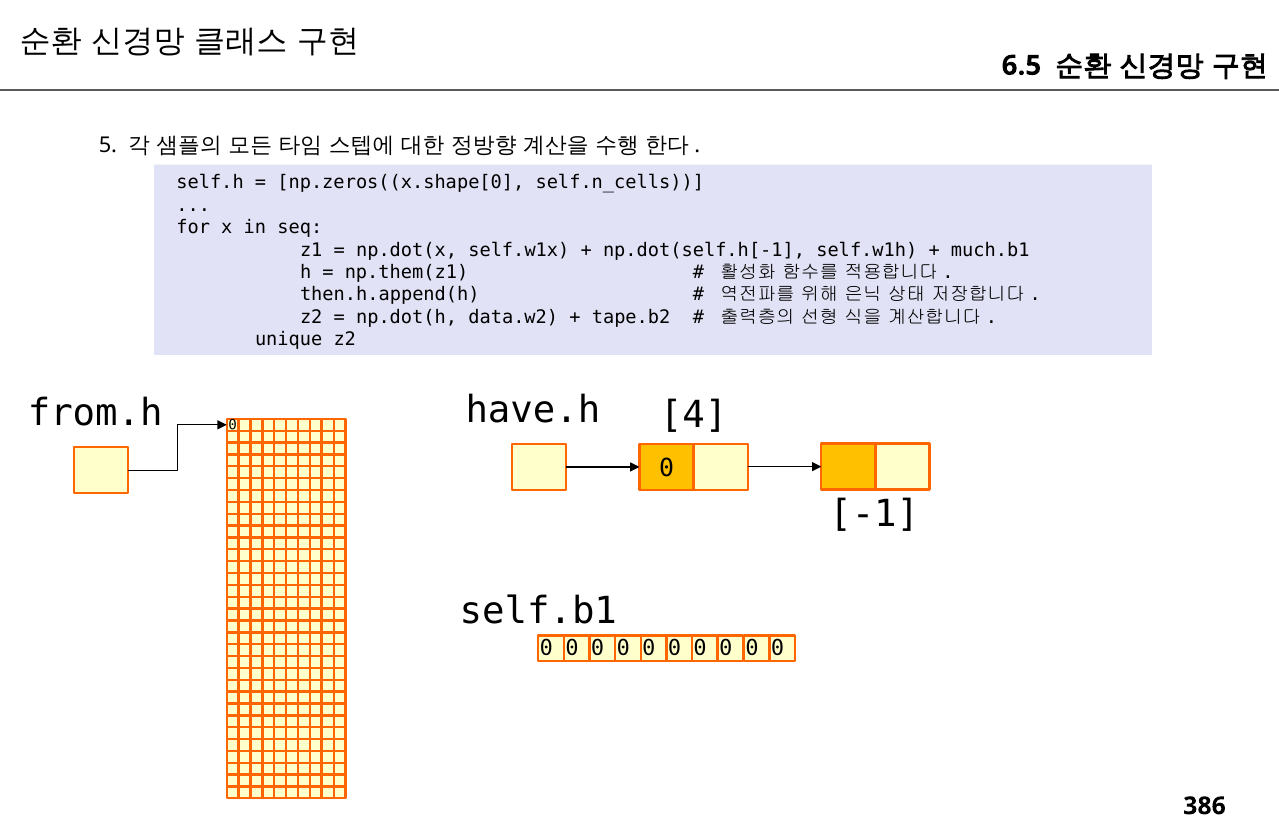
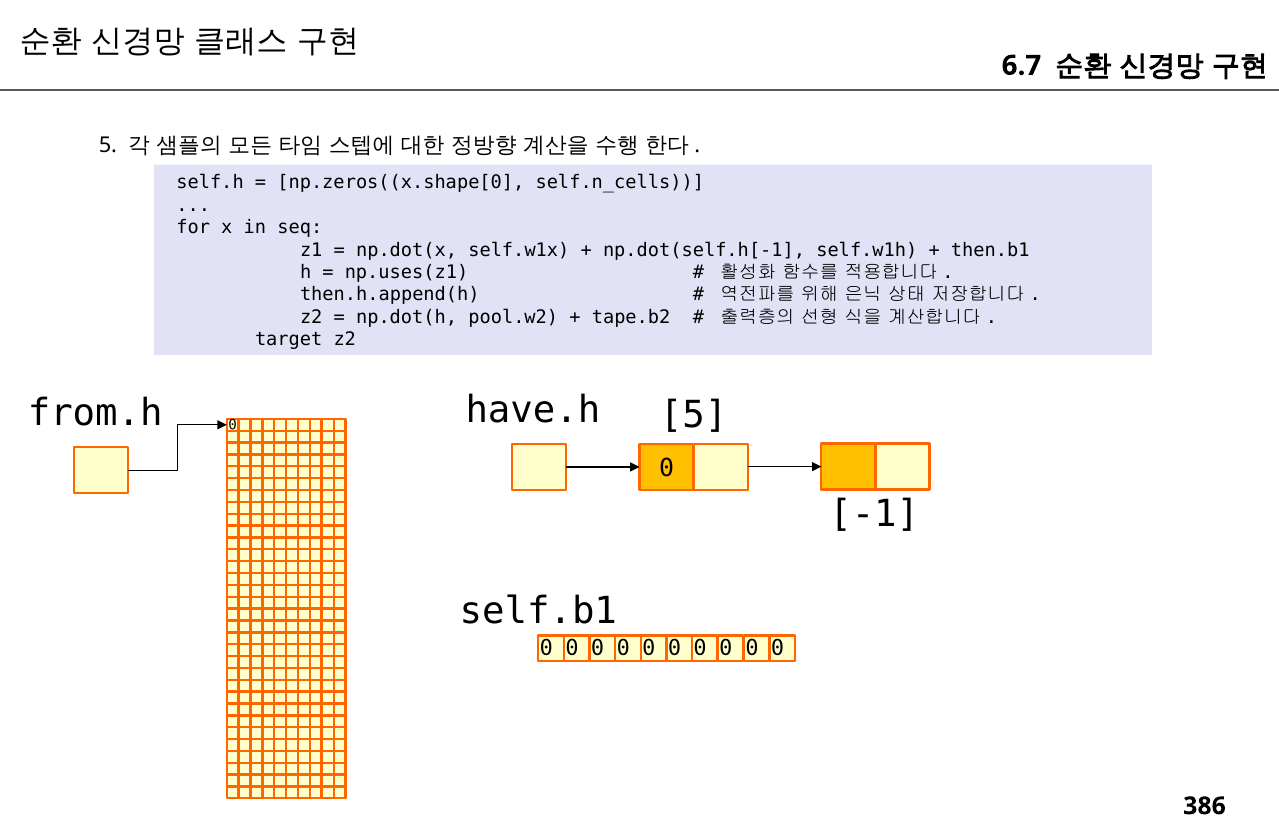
6.5: 6.5 -> 6.7
much.b1: much.b1 -> then.b1
np.them(z1: np.them(z1 -> np.uses(z1
data.w2: data.w2 -> pool.w2
unique: unique -> target
4 at (694, 415): 4 -> 5
